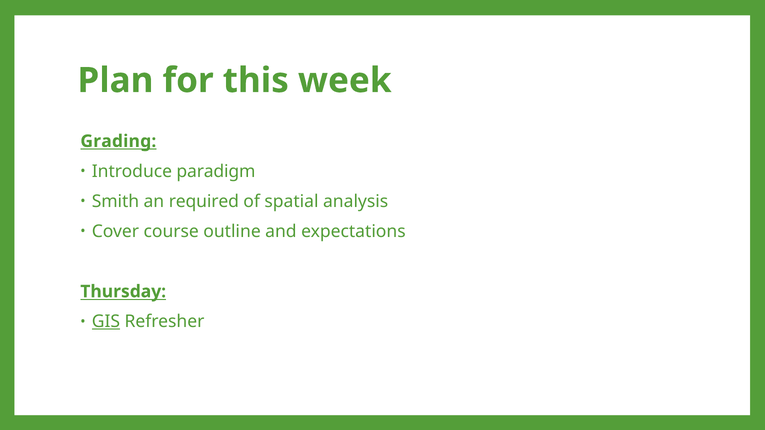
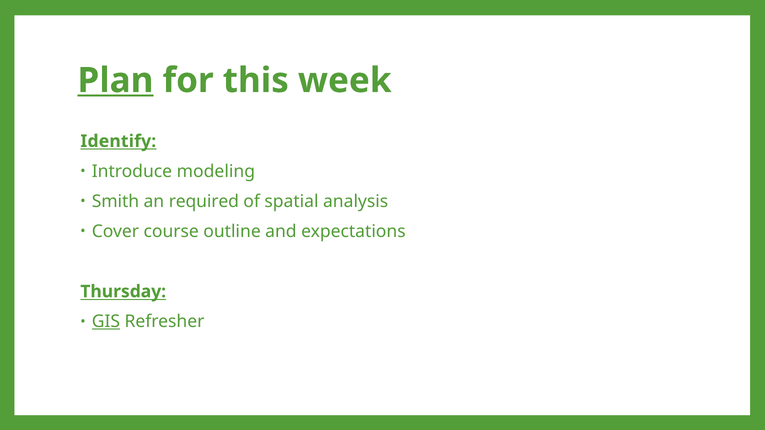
Plan underline: none -> present
Grading: Grading -> Identify
paradigm: paradigm -> modeling
